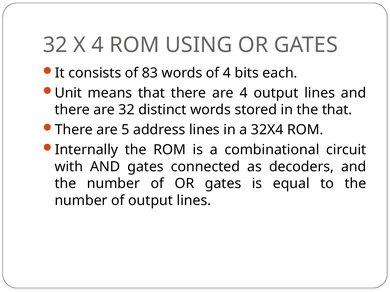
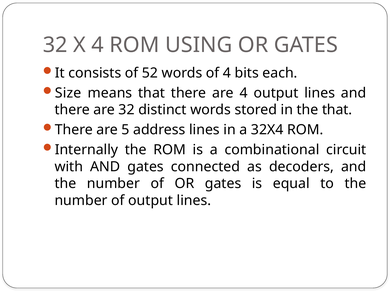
83: 83 -> 52
Unit: Unit -> Size
